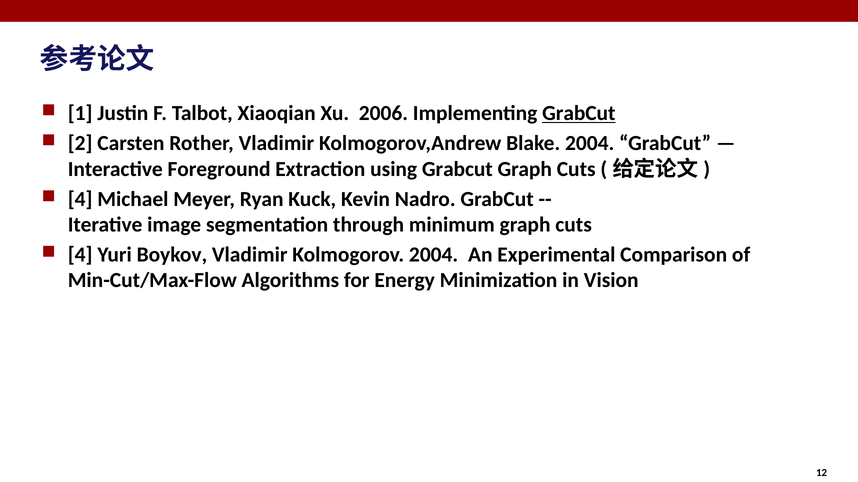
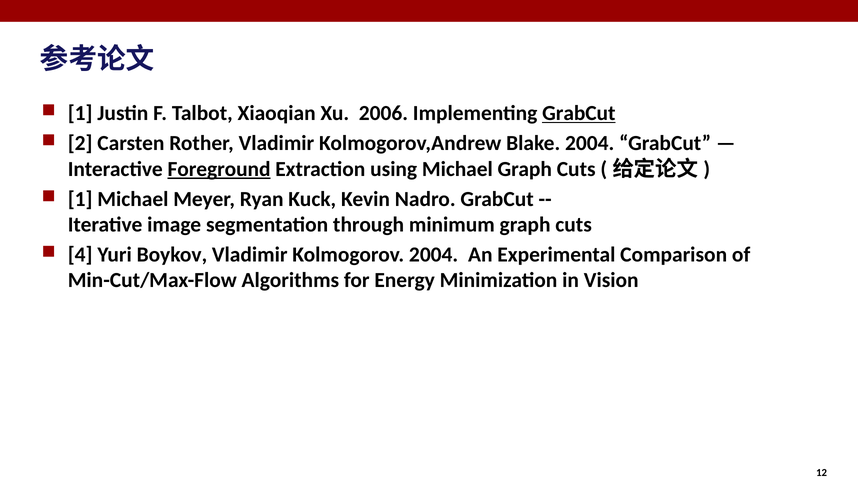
Foreground underline: none -> present
using Grabcut: Grabcut -> Michael
4 at (80, 199): 4 -> 1
